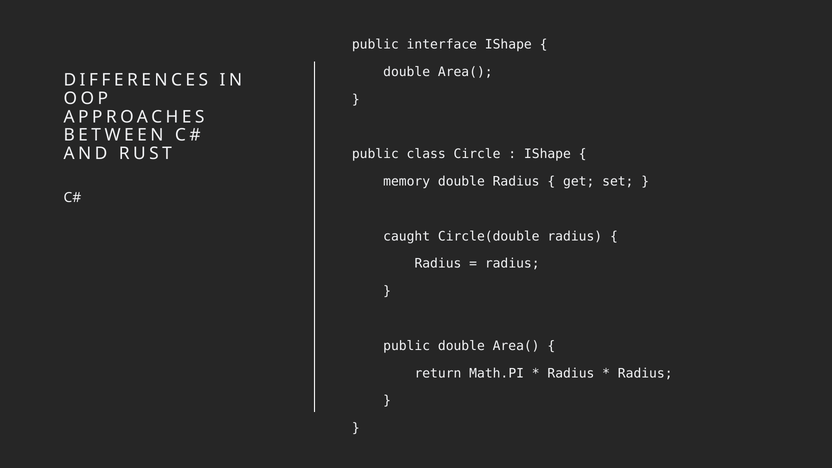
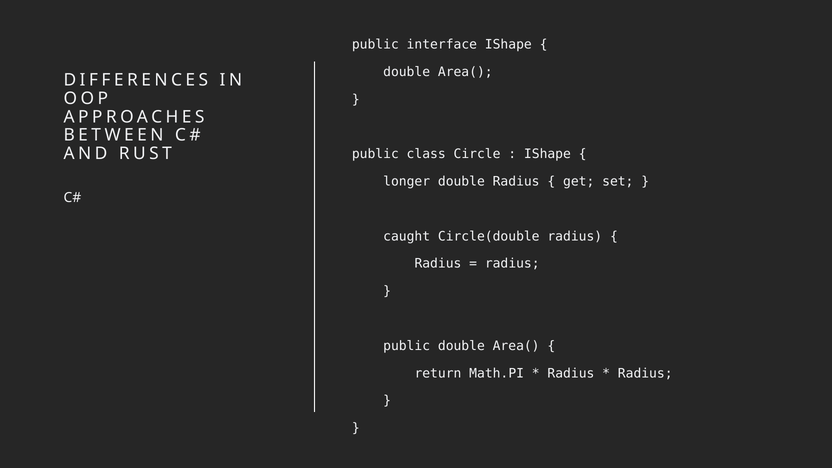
memory: memory -> longer
